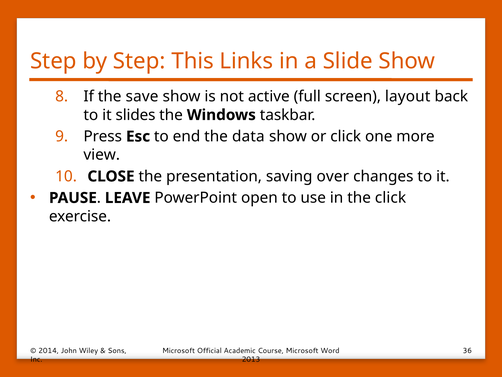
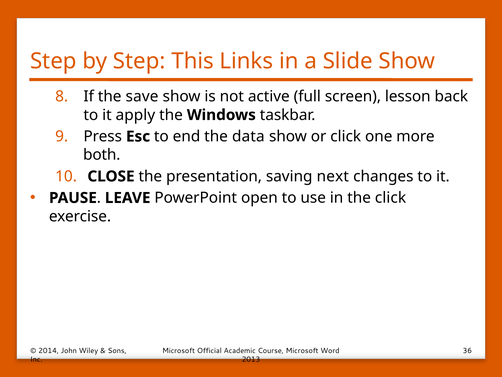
layout: layout -> lesson
slides: slides -> apply
view: view -> both
over: over -> next
